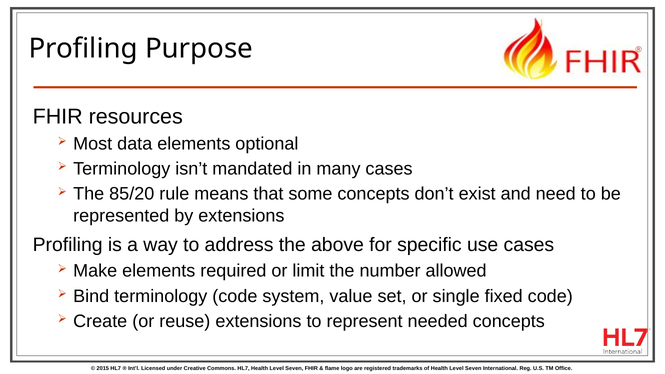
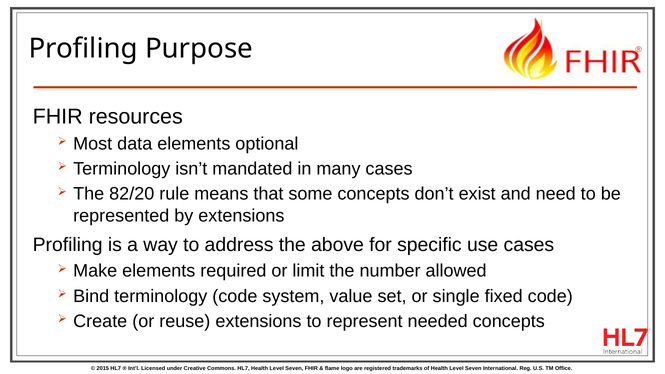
85/20: 85/20 -> 82/20
